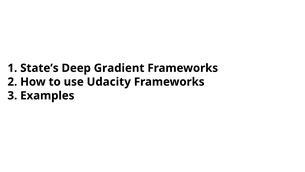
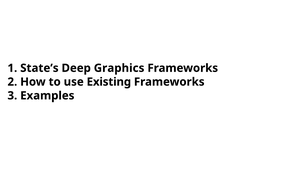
Gradient: Gradient -> Graphics
Udacity: Udacity -> Existing
